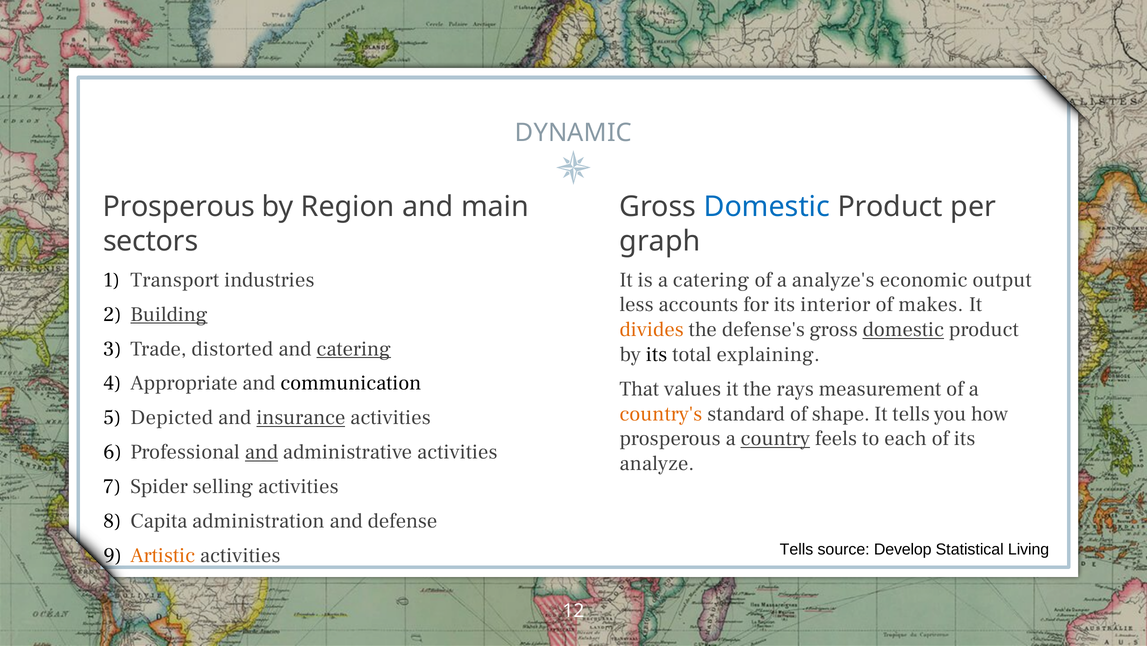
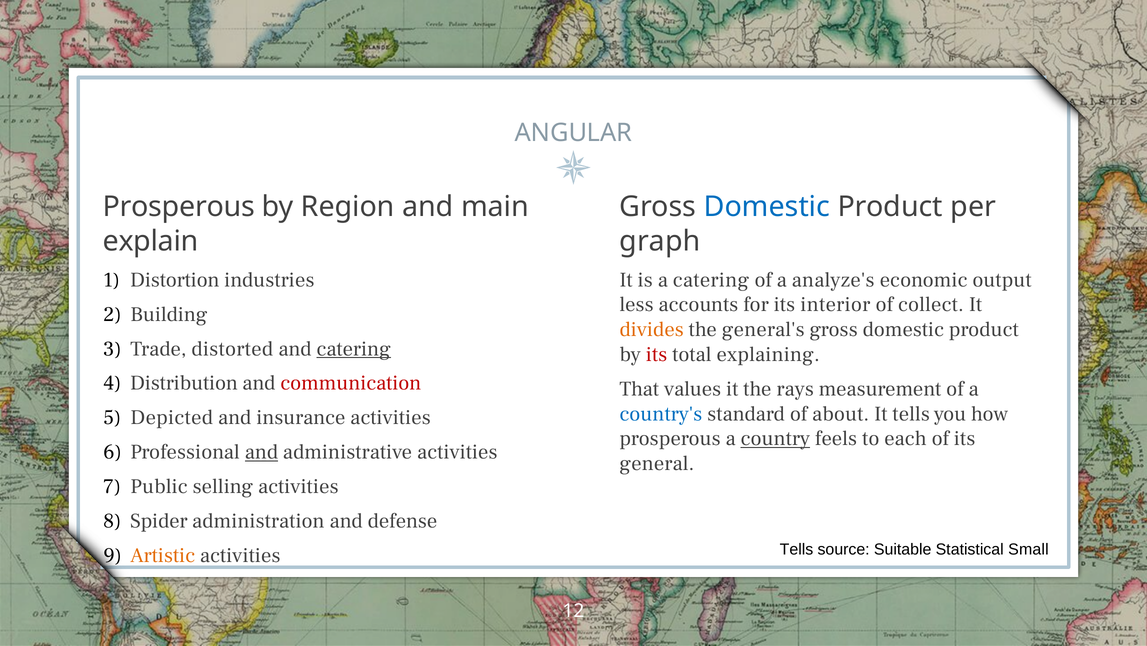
DYNAMIC: DYNAMIC -> ANGULAR
sectors: sectors -> explain
Transport: Transport -> Distortion
makes: makes -> collect
Building underline: present -> none
defense's: defense's -> general's
domestic at (903, 329) underline: present -> none
its at (657, 354) colour: black -> red
Appropriate: Appropriate -> Distribution
communication colour: black -> red
country's colour: orange -> blue
shape: shape -> about
insurance underline: present -> none
analyze: analyze -> general
Spider: Spider -> Public
Capita: Capita -> Spider
Develop: Develop -> Suitable
Living: Living -> Small
